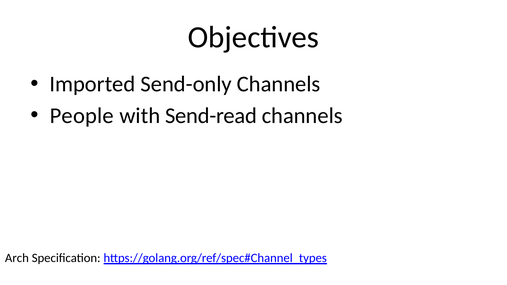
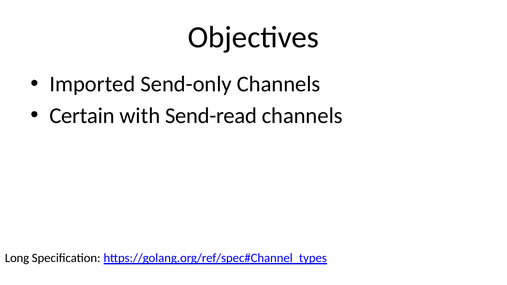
People: People -> Certain
Arch: Arch -> Long
